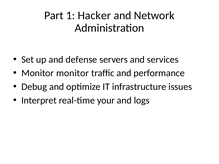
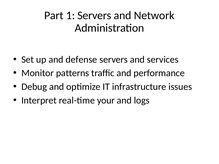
1 Hacker: Hacker -> Servers
Monitor monitor: monitor -> patterns
